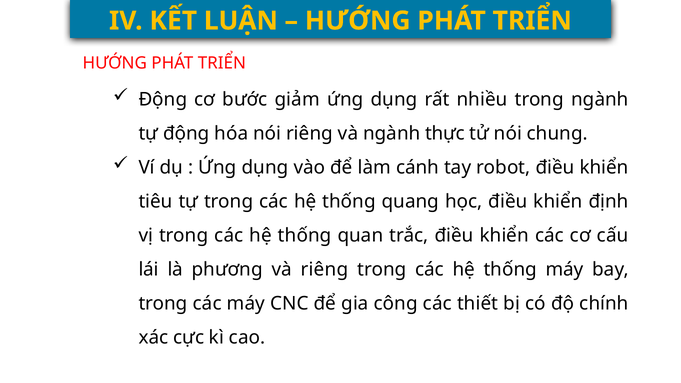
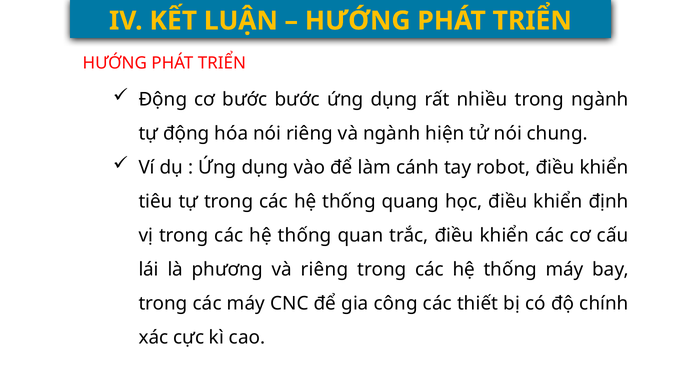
bước giảm: giảm -> bước
thực: thực -> hiện
